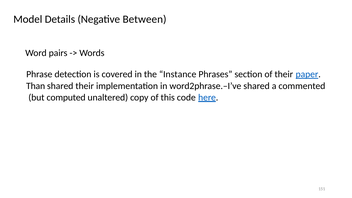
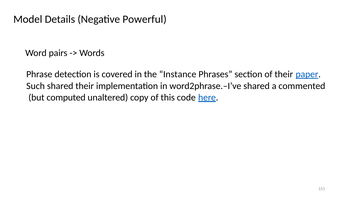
Between: Between -> Powerful
Than: Than -> Such
